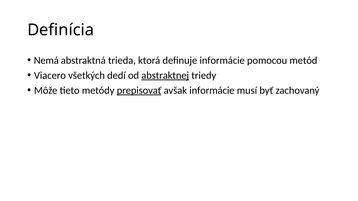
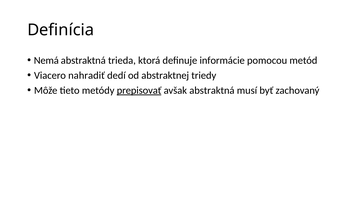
všetkých: všetkých -> nahradiť
abstraktnej underline: present -> none
avšak informácie: informácie -> abstraktná
